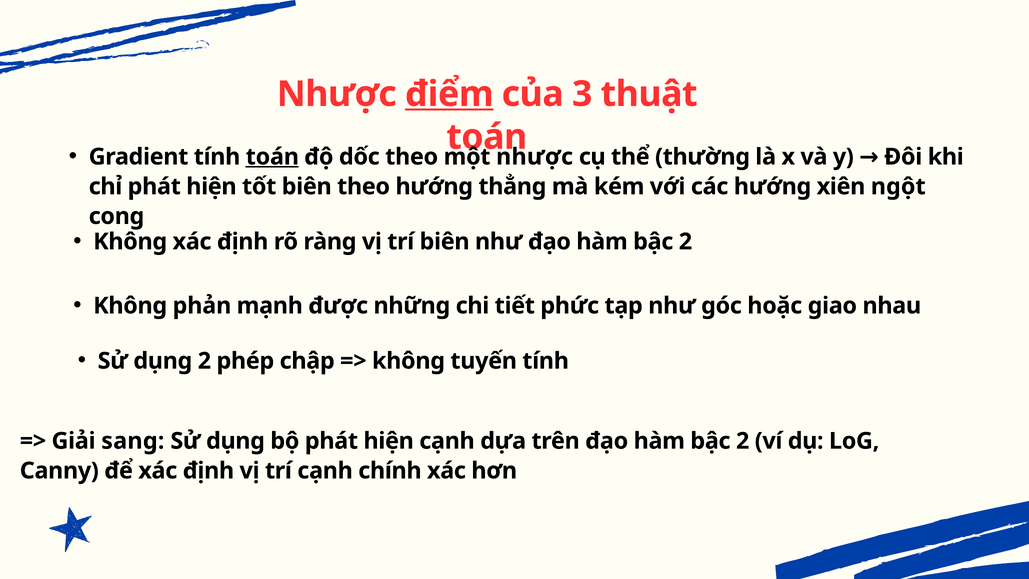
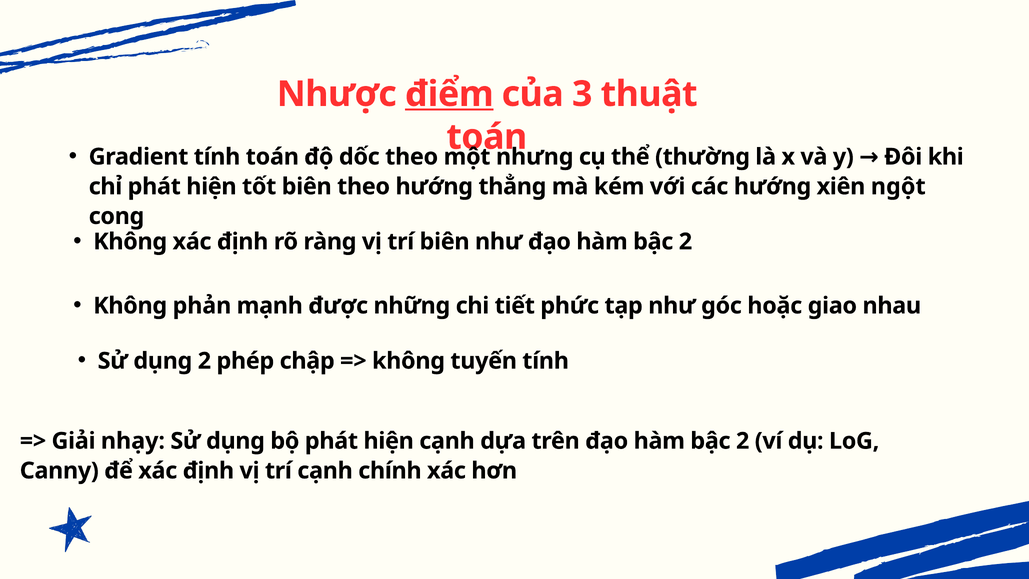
toán at (272, 157) underline: present -> none
nhược at (535, 157): nhược -> nhưng
sang: sang -> nhạy
